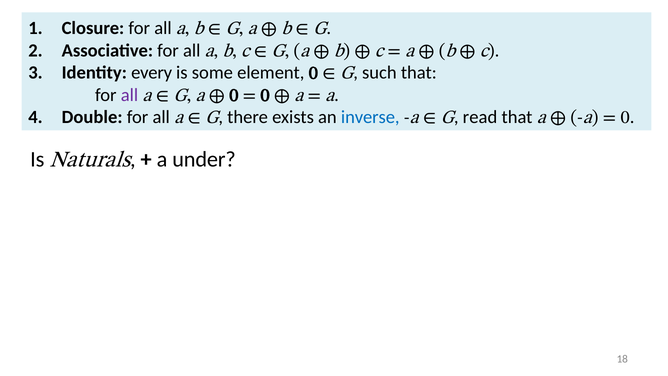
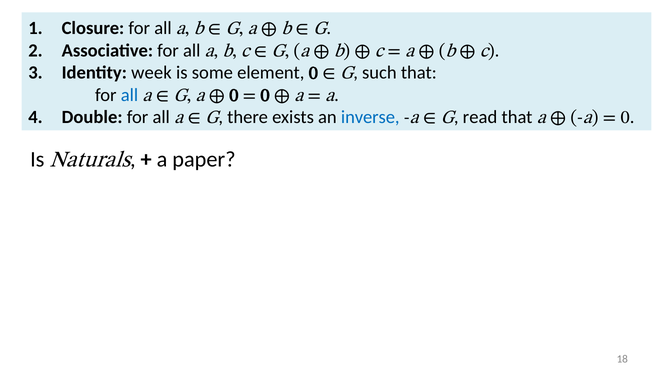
every: every -> week
all at (129, 95) colour: purple -> blue
under: under -> paper
